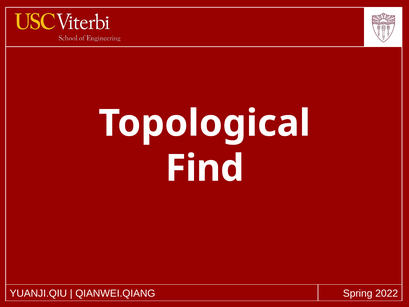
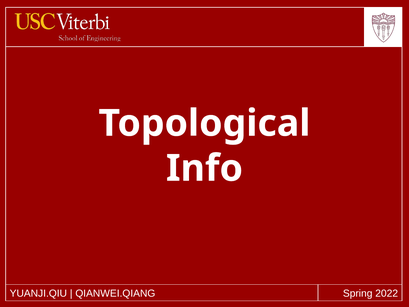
Find: Find -> Info
